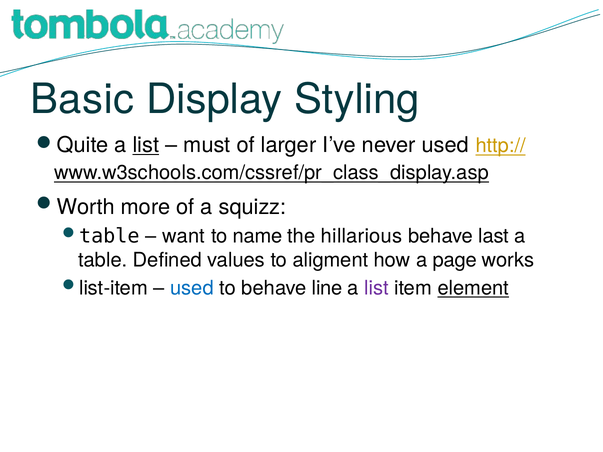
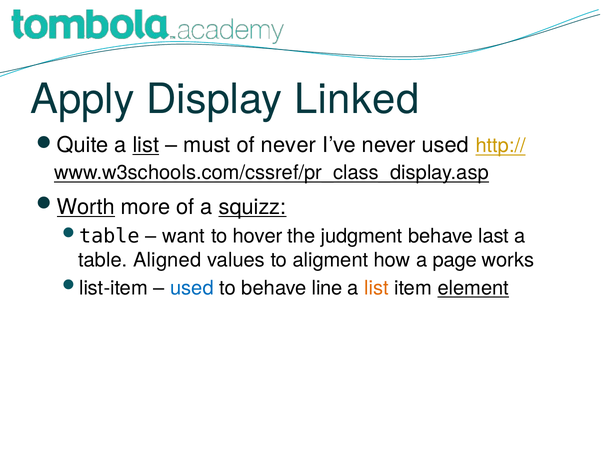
Basic: Basic -> Apply
Styling: Styling -> Linked
of larger: larger -> never
Worth underline: none -> present
squizz underline: none -> present
name: name -> hover
hillarious: hillarious -> judgment
Defined: Defined -> Aligned
list at (376, 288) colour: purple -> orange
